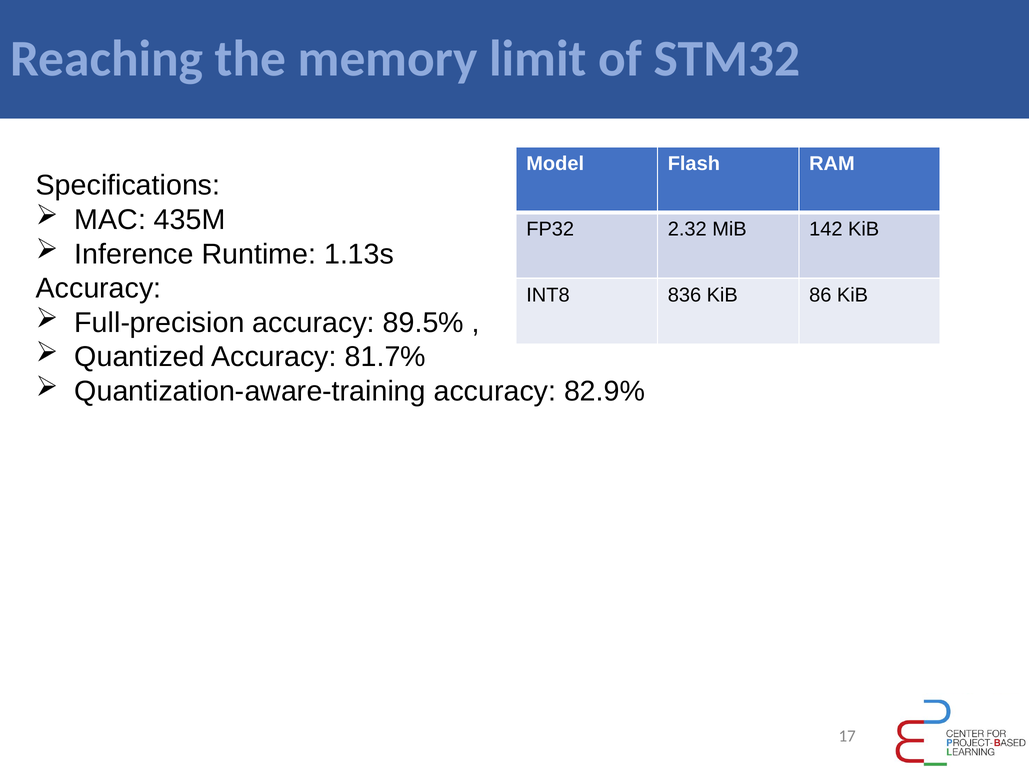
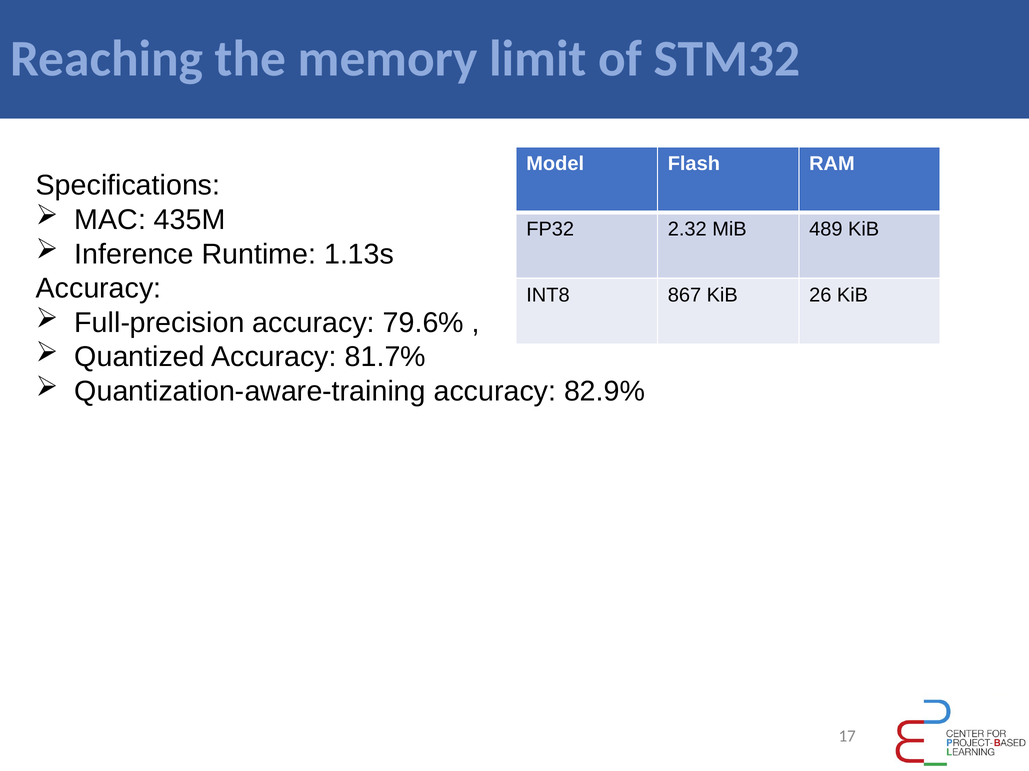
142: 142 -> 489
836: 836 -> 867
86: 86 -> 26
89.5%: 89.5% -> 79.6%
